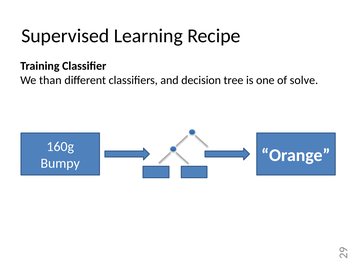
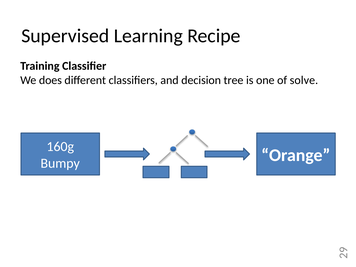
than: than -> does
